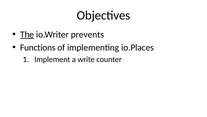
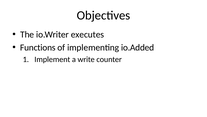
The underline: present -> none
prevents: prevents -> executes
io.Places: io.Places -> io.Added
